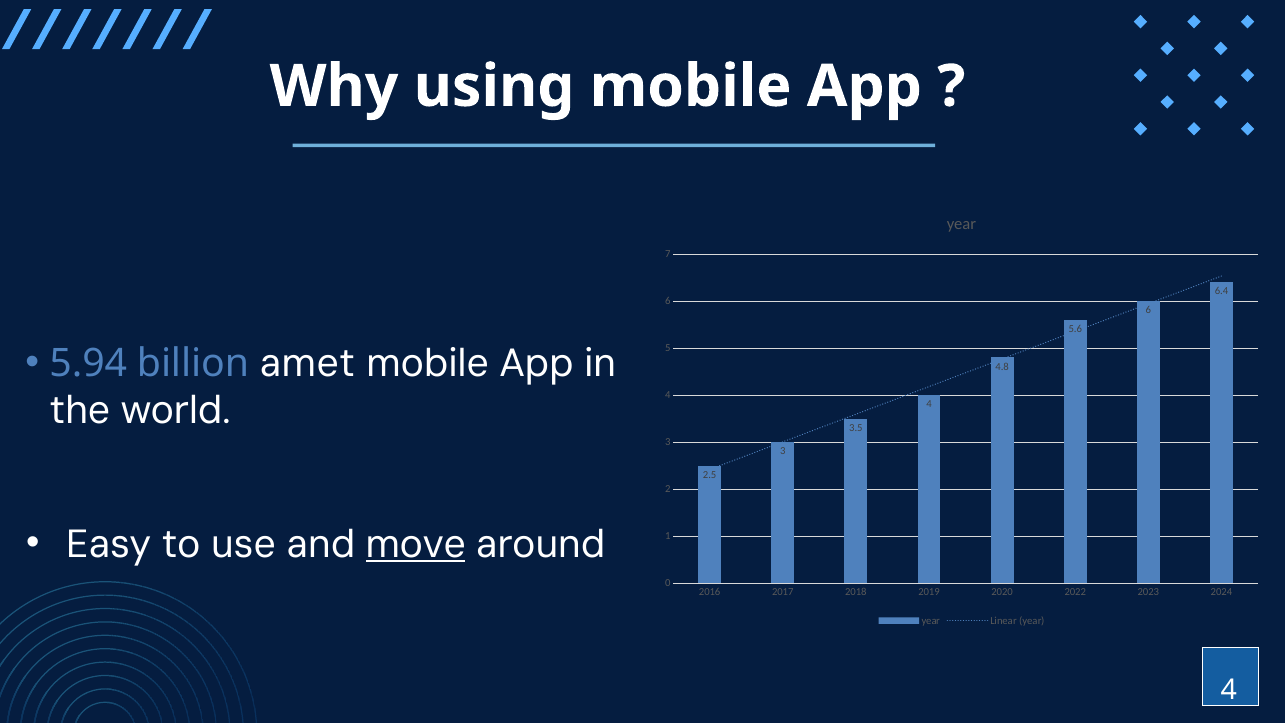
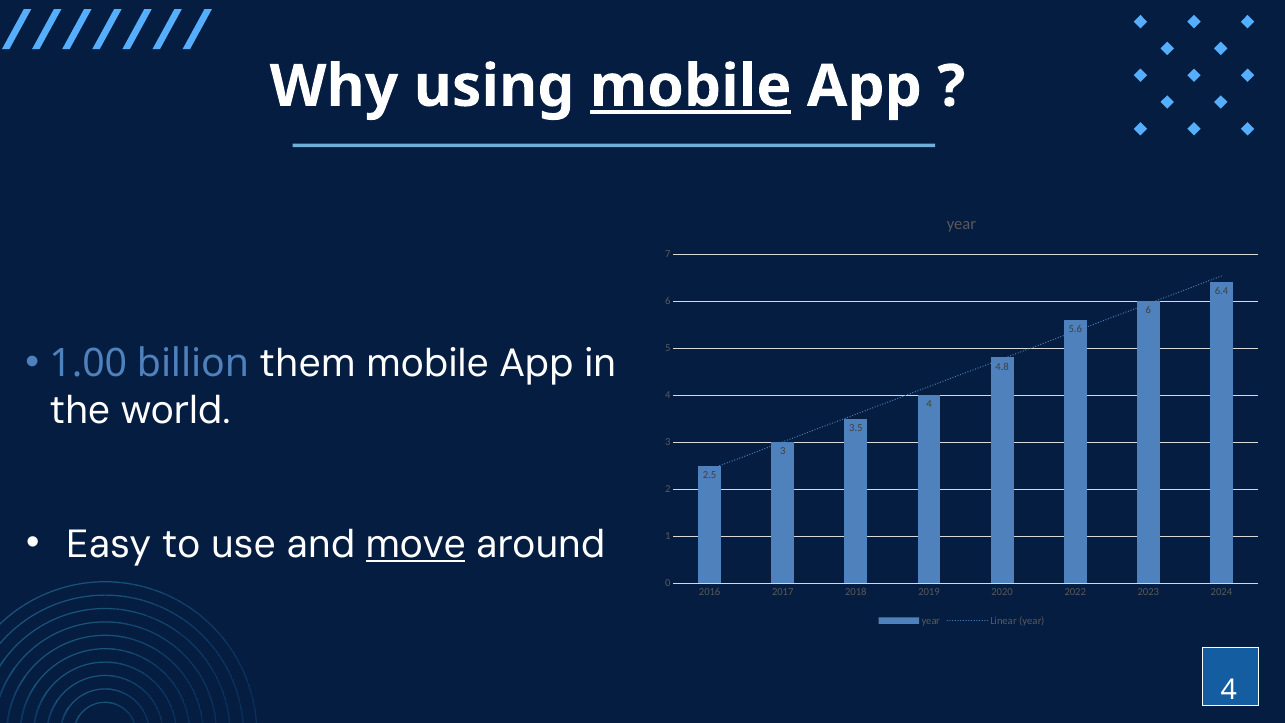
mobile at (691, 87) underline: none -> present
5.94: 5.94 -> 1.00
amet: amet -> them
